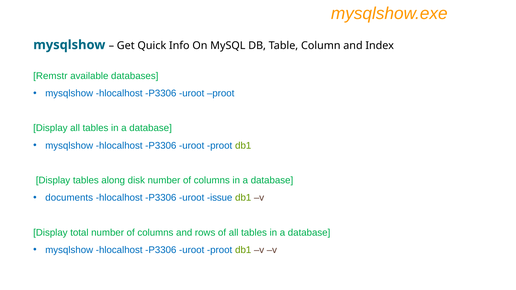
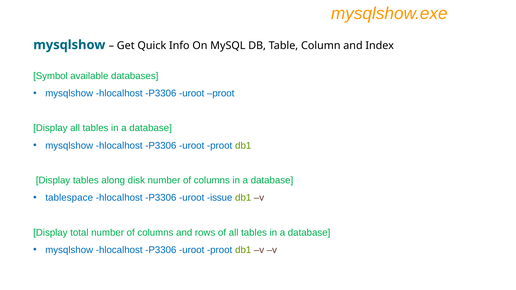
Remstr: Remstr -> Symbol
documents: documents -> tablespace
